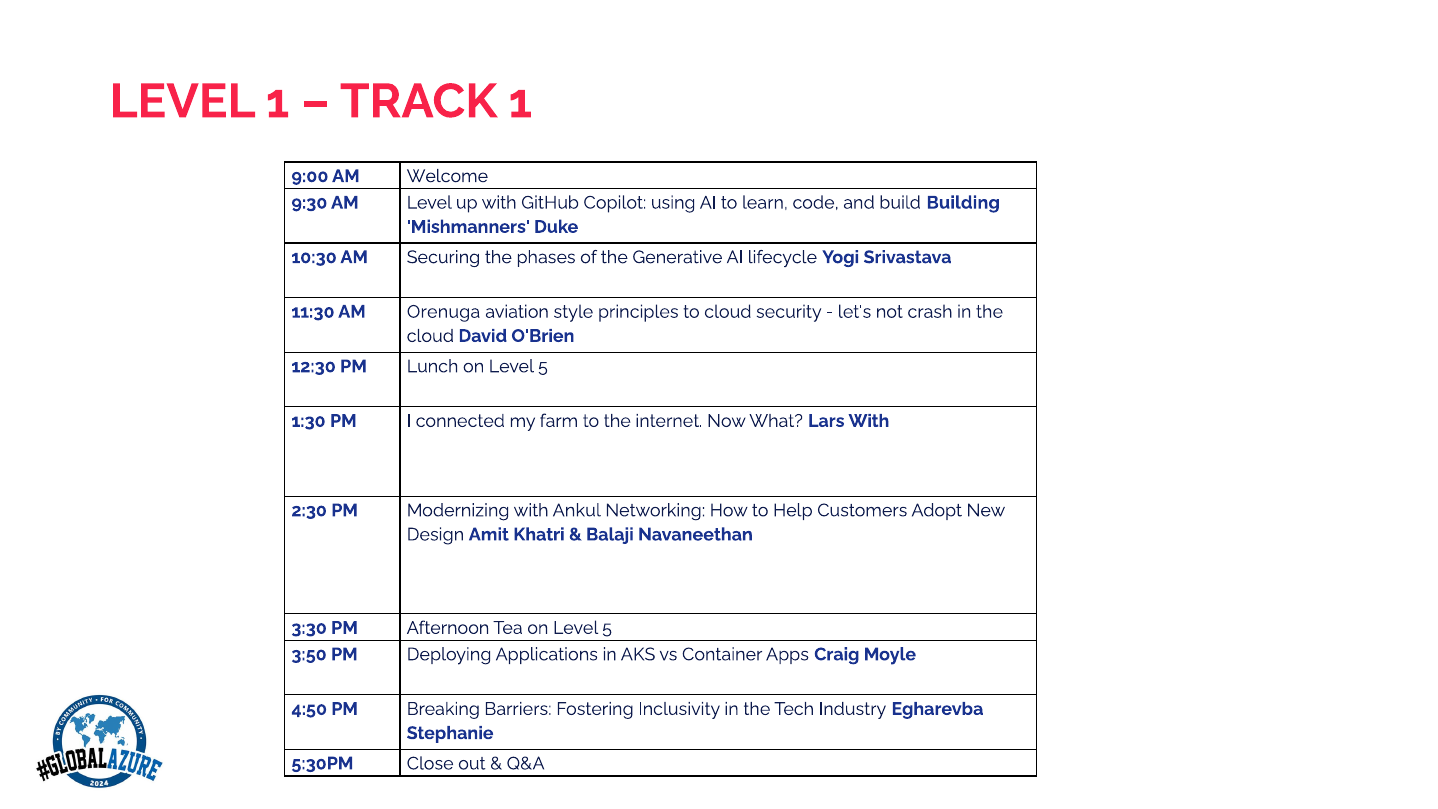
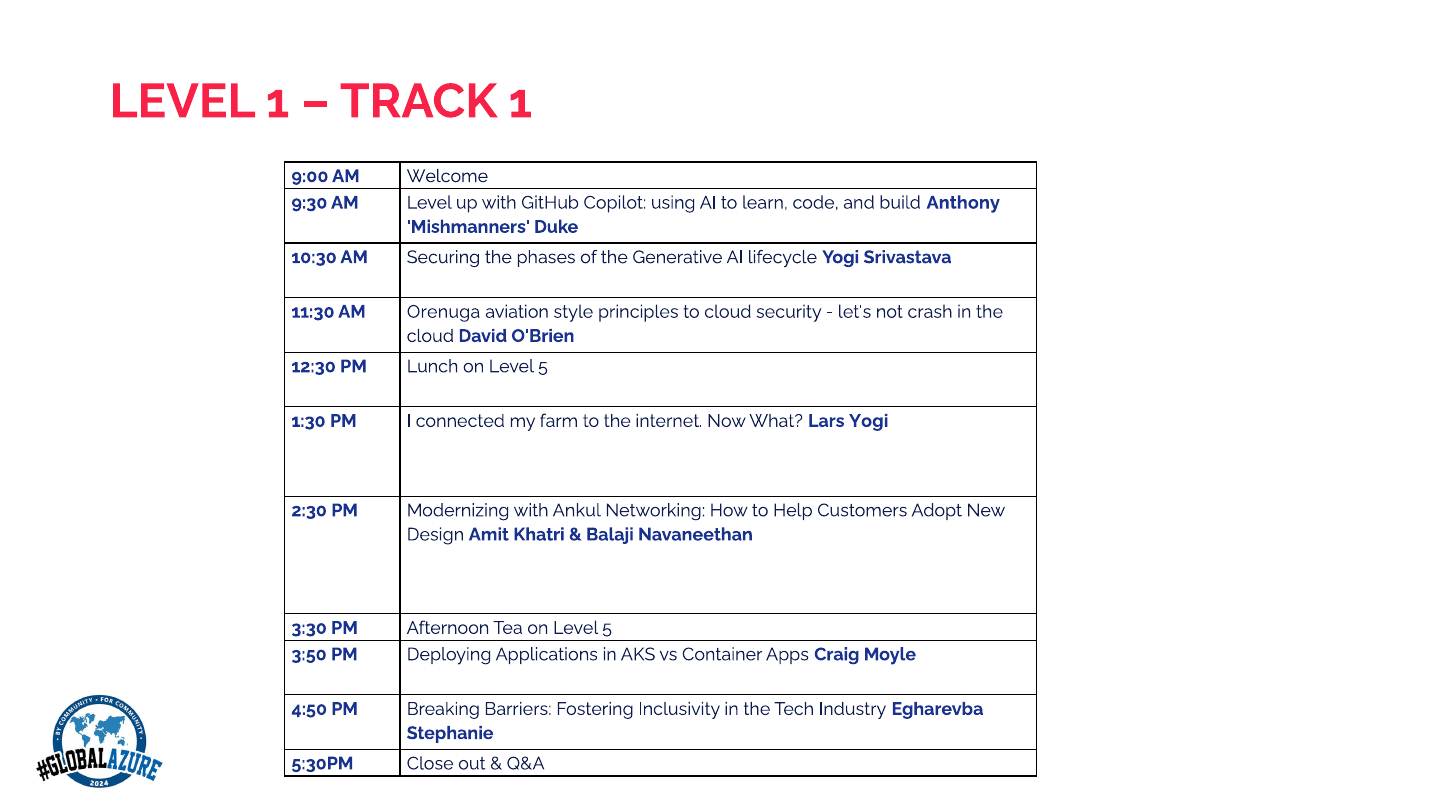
Building: Building -> Anthony
Lars With: With -> Yogi
